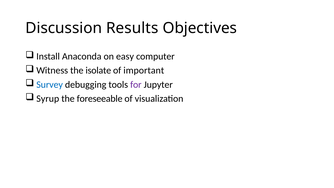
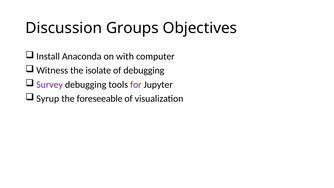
Results: Results -> Groups
easy: easy -> with
of important: important -> debugging
Survey colour: blue -> purple
